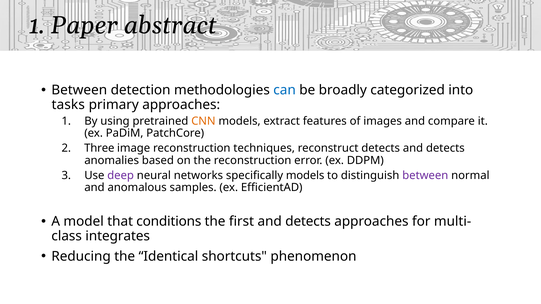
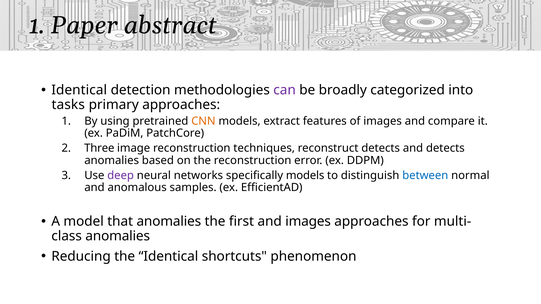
Between at (79, 90): Between -> Identical
can colour: blue -> purple
between at (425, 175) colour: purple -> blue
that conditions: conditions -> anomalies
first and detects: detects -> images
integrates at (118, 236): integrates -> anomalies
